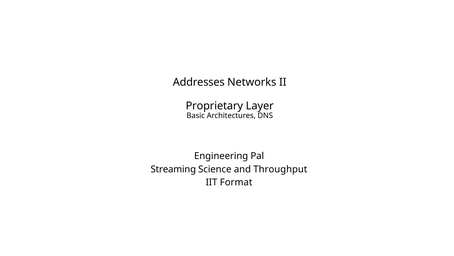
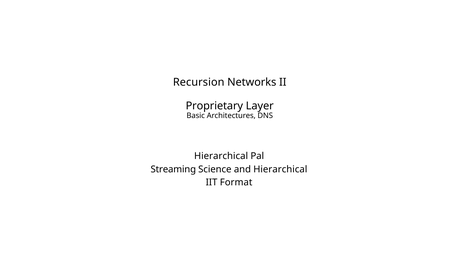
Addresses: Addresses -> Recursion
Engineering at (221, 156): Engineering -> Hierarchical
and Throughput: Throughput -> Hierarchical
